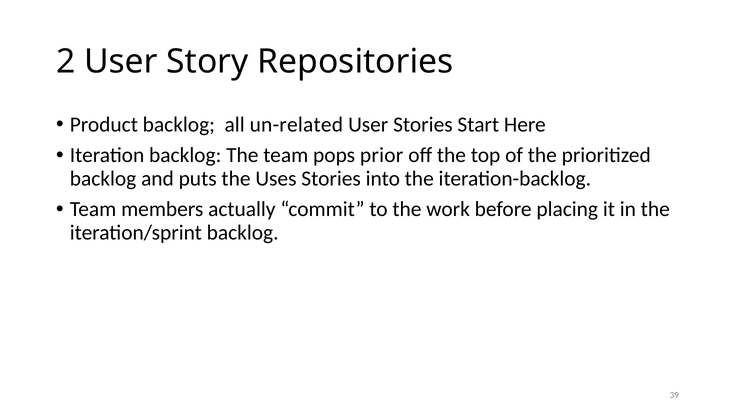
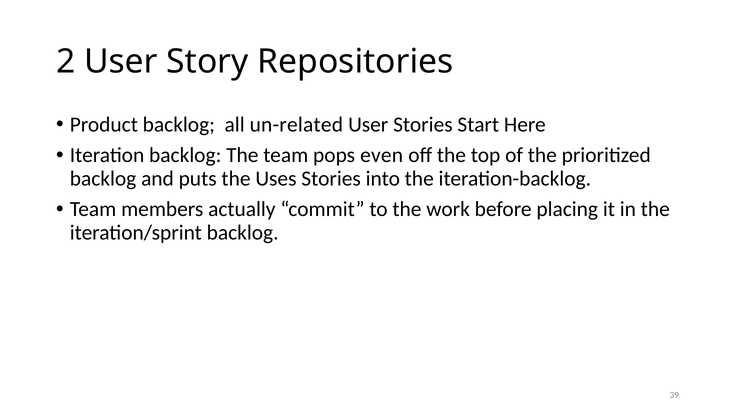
prior: prior -> even
